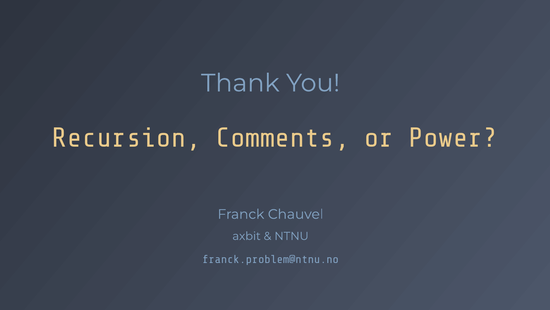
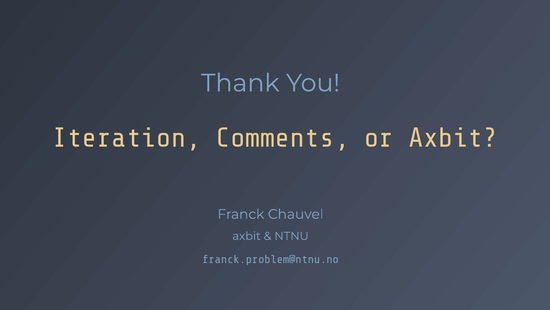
Recursion: Recursion -> Iteration
or Power: Power -> Axbit
